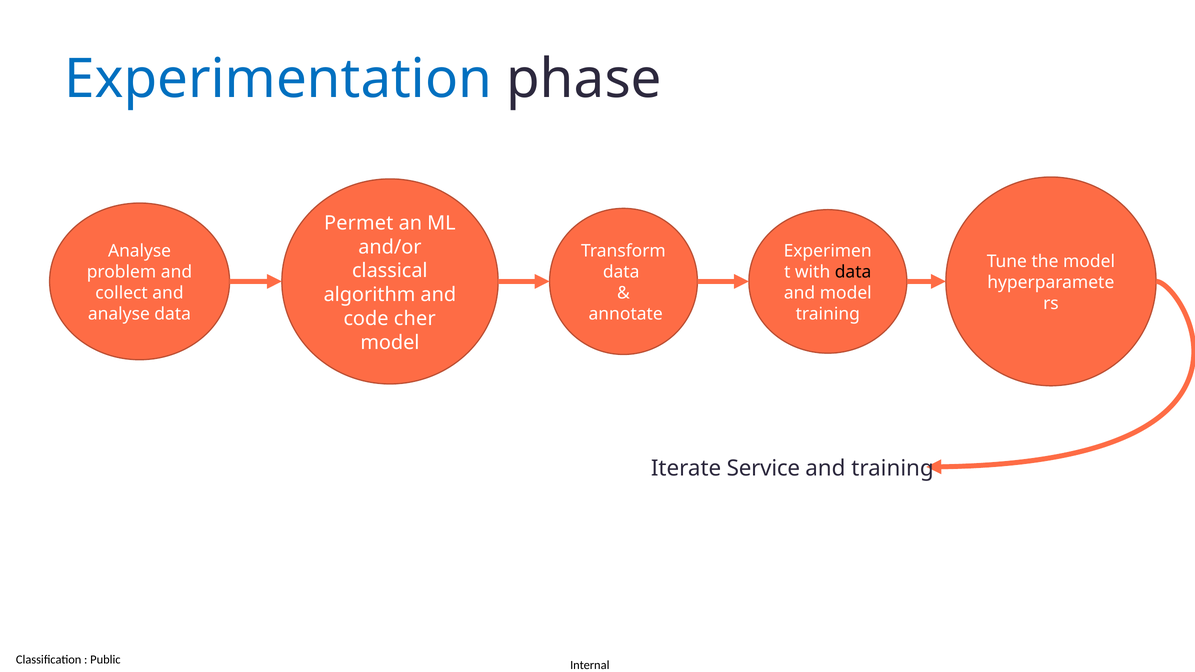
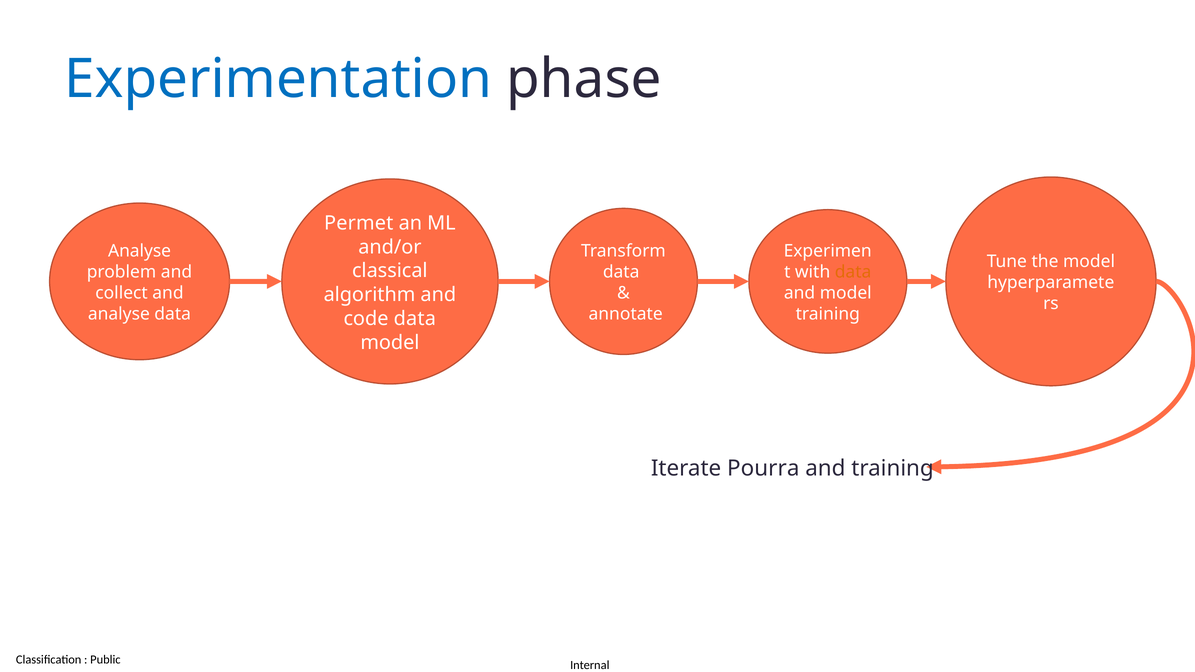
data at (853, 272) colour: black -> orange
code cher: cher -> data
Service: Service -> Pourra
